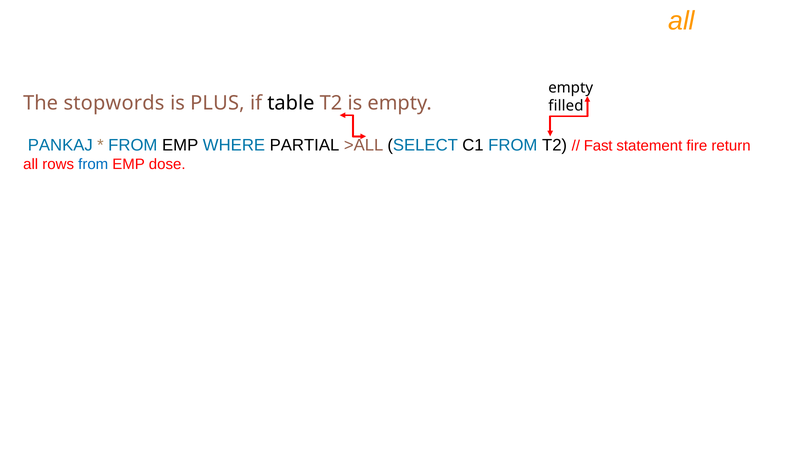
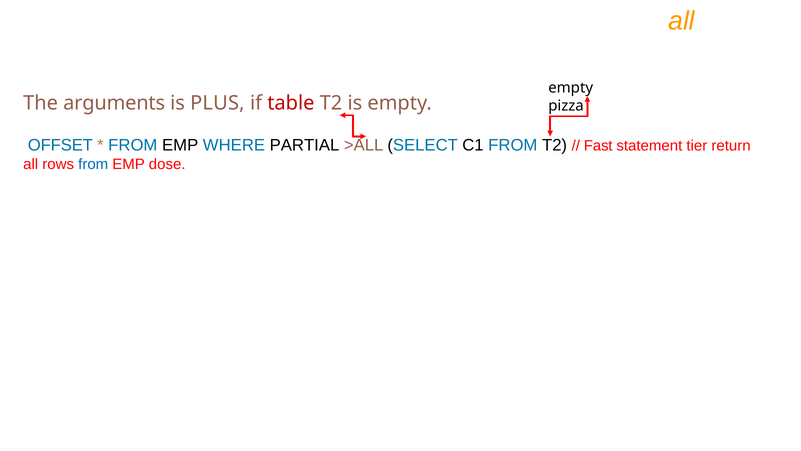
stopwords: stopwords -> arguments
table colour: black -> red
filled: filled -> pizza
PANKAJ: PANKAJ -> OFFSET
fire: fire -> tier
